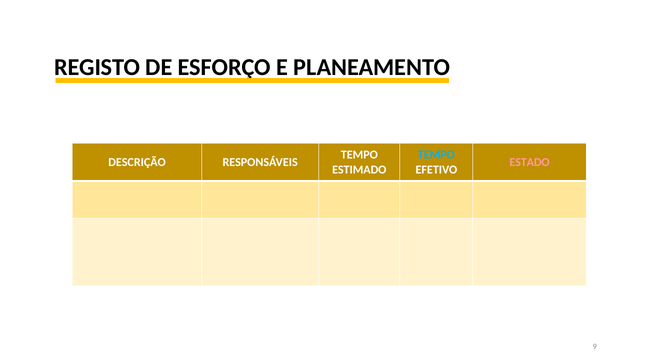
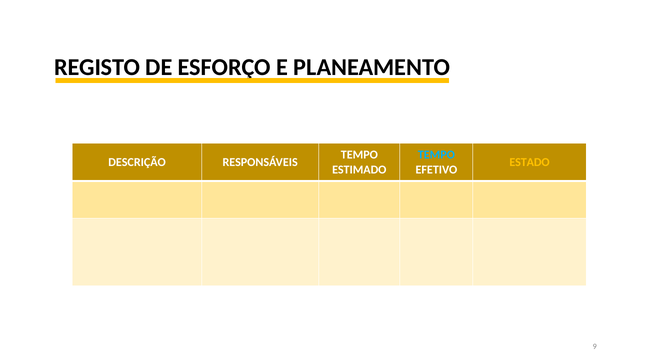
ESTADO colour: pink -> yellow
